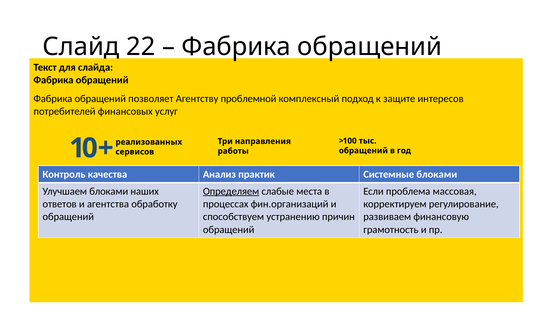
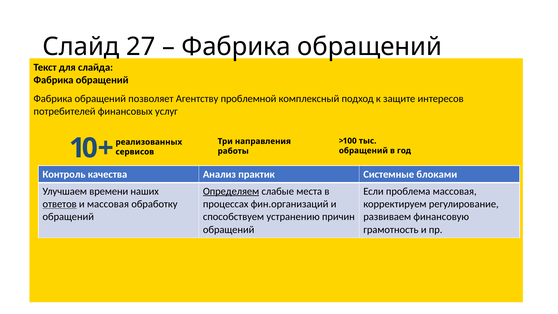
22: 22 -> 27
Улучшаем блоками: блоками -> времени
ответов underline: none -> present
и агентства: агентства -> массовая
